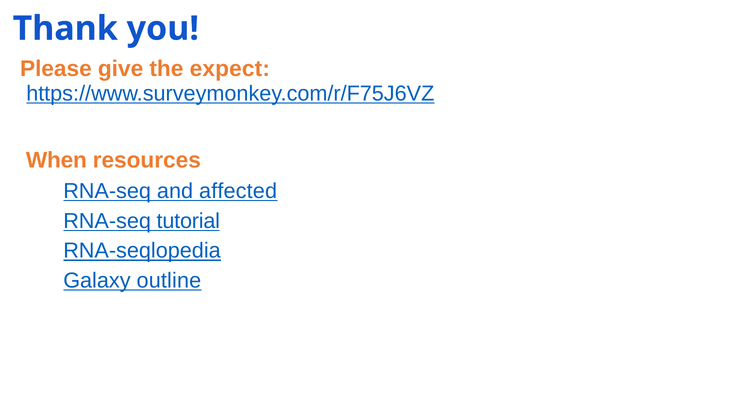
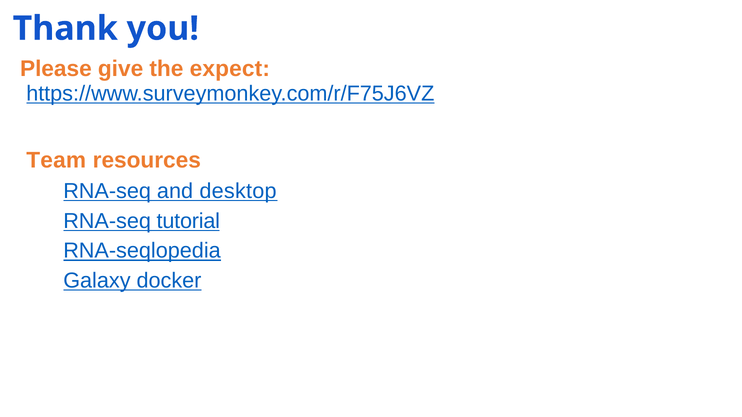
When: When -> Team
affected: affected -> desktop
outline: outline -> docker
